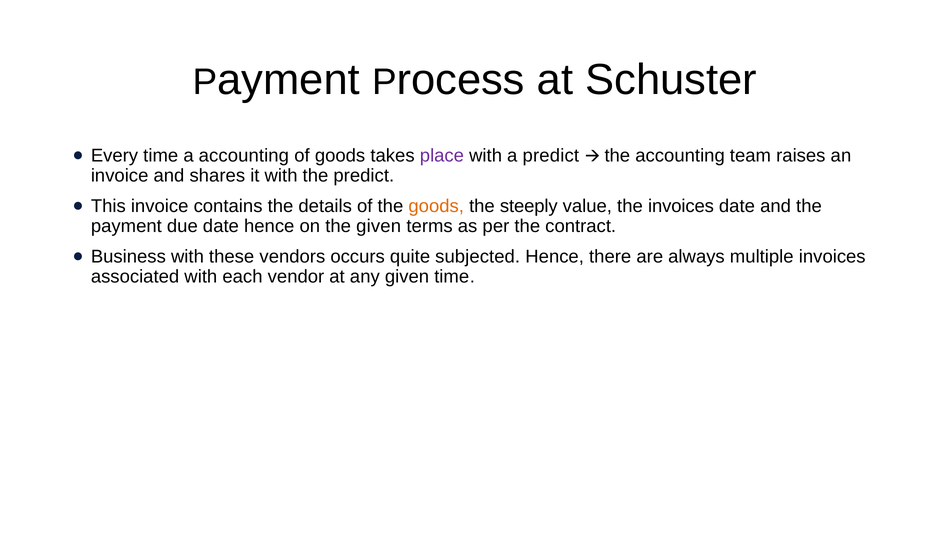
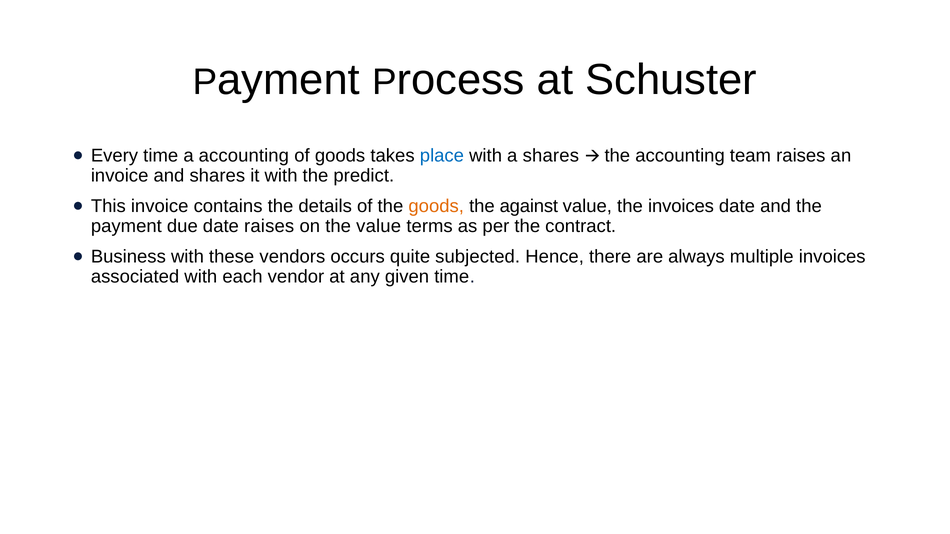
place colour: purple -> blue
a predict: predict -> shares
steeply: steeply -> against
date hence: hence -> raises
the given: given -> value
